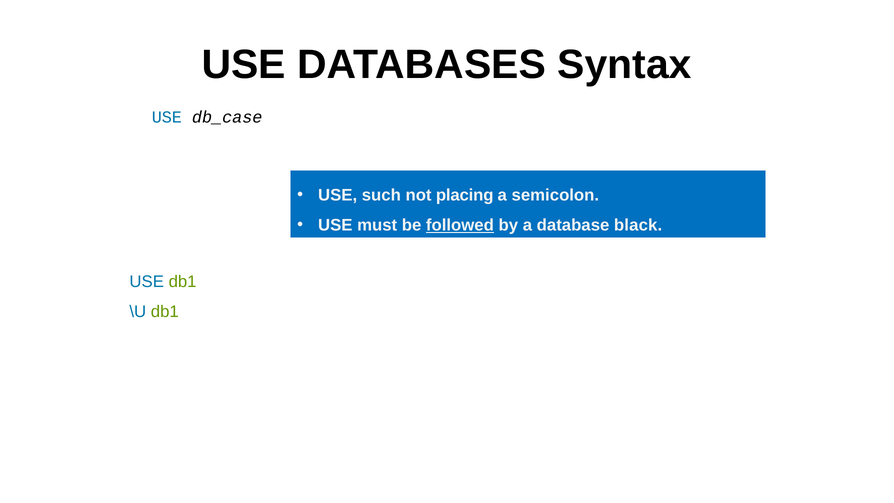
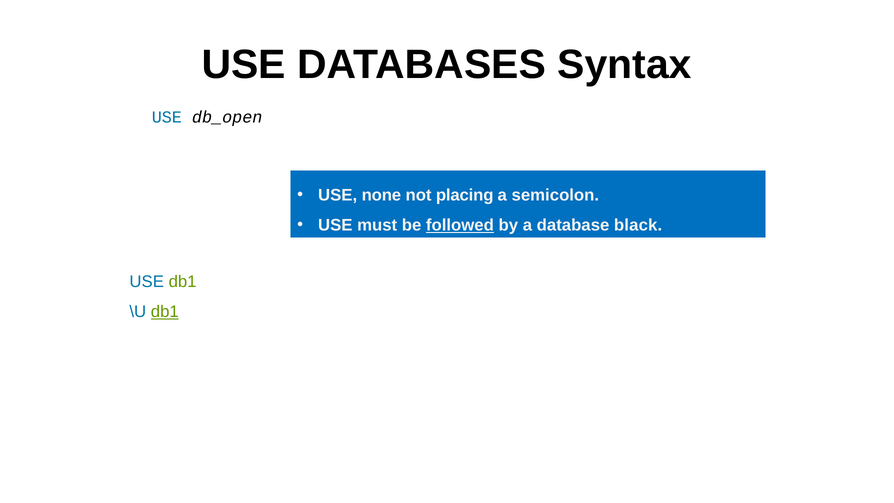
db_case: db_case -> db_open
such: such -> none
db1 at (165, 312) underline: none -> present
